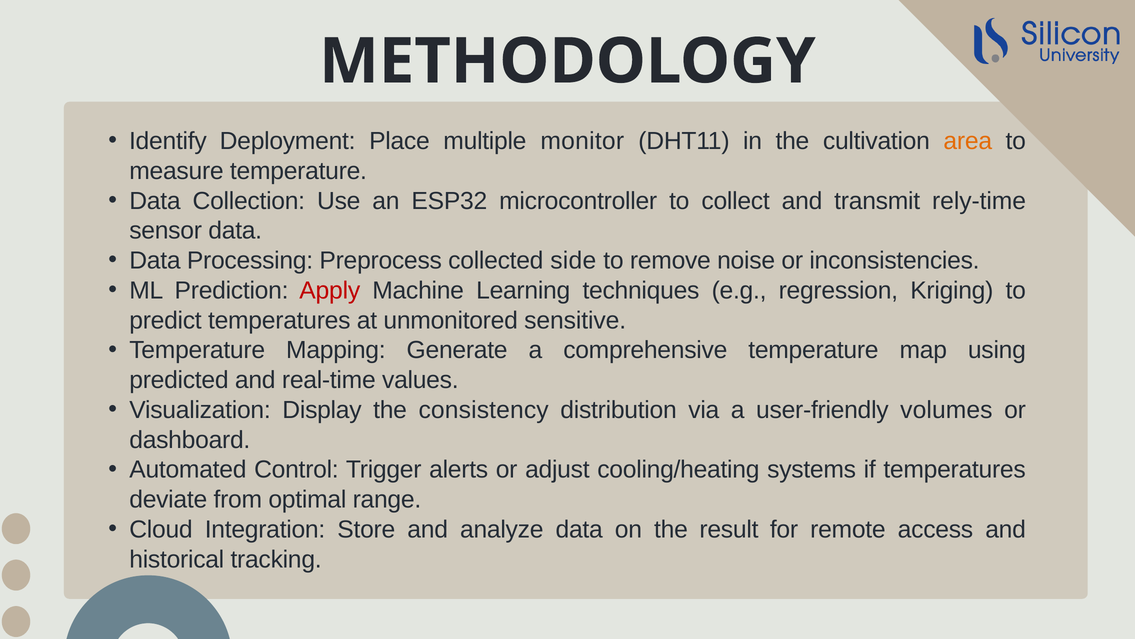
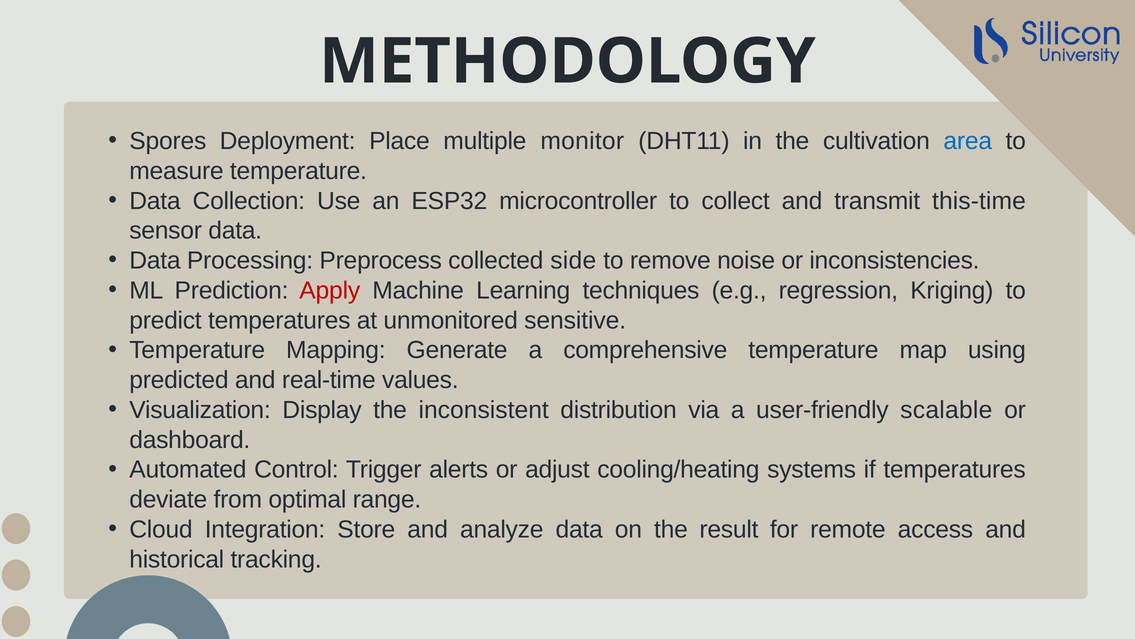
Identify: Identify -> Spores
area colour: orange -> blue
rely-time: rely-time -> this-time
consistency: consistency -> inconsistent
volumes: volumes -> scalable
